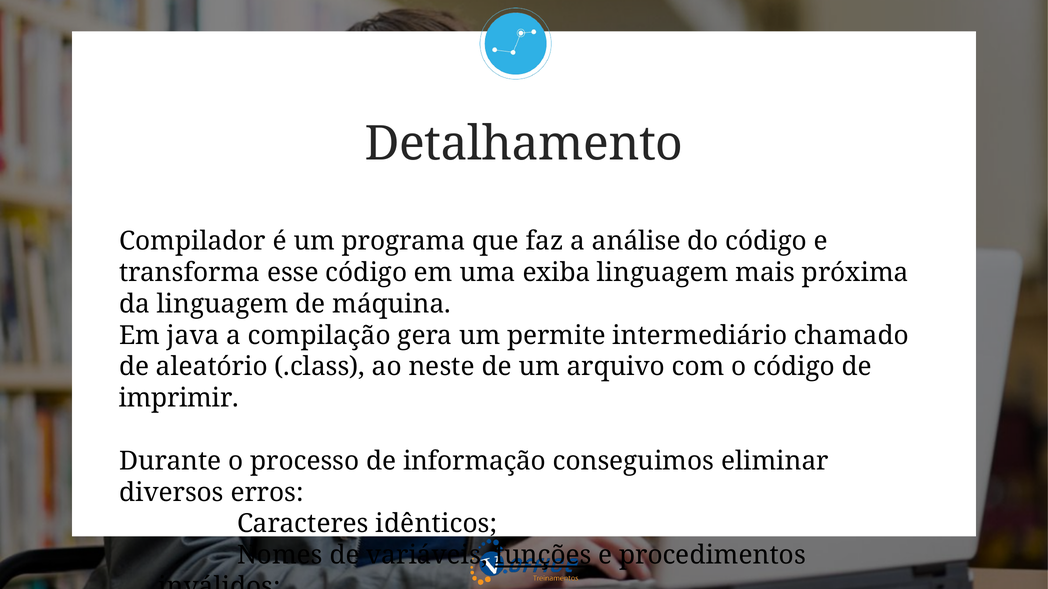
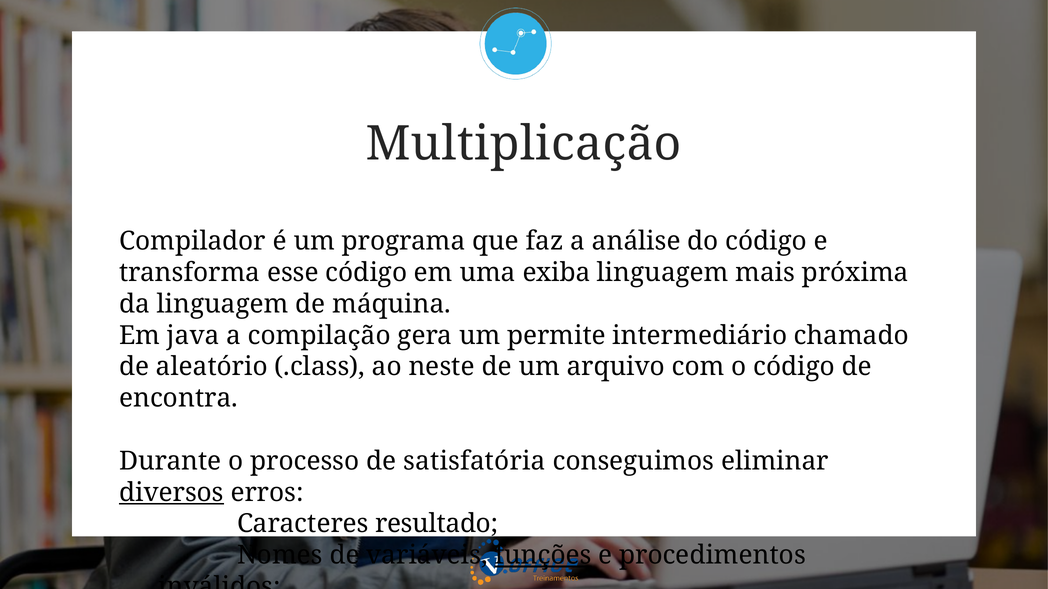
Detalhamento: Detalhamento -> Multiplicação
imprimir: imprimir -> encontra
informação: informação -> satisfatória
diversos underline: none -> present
idênticos: idênticos -> resultado
